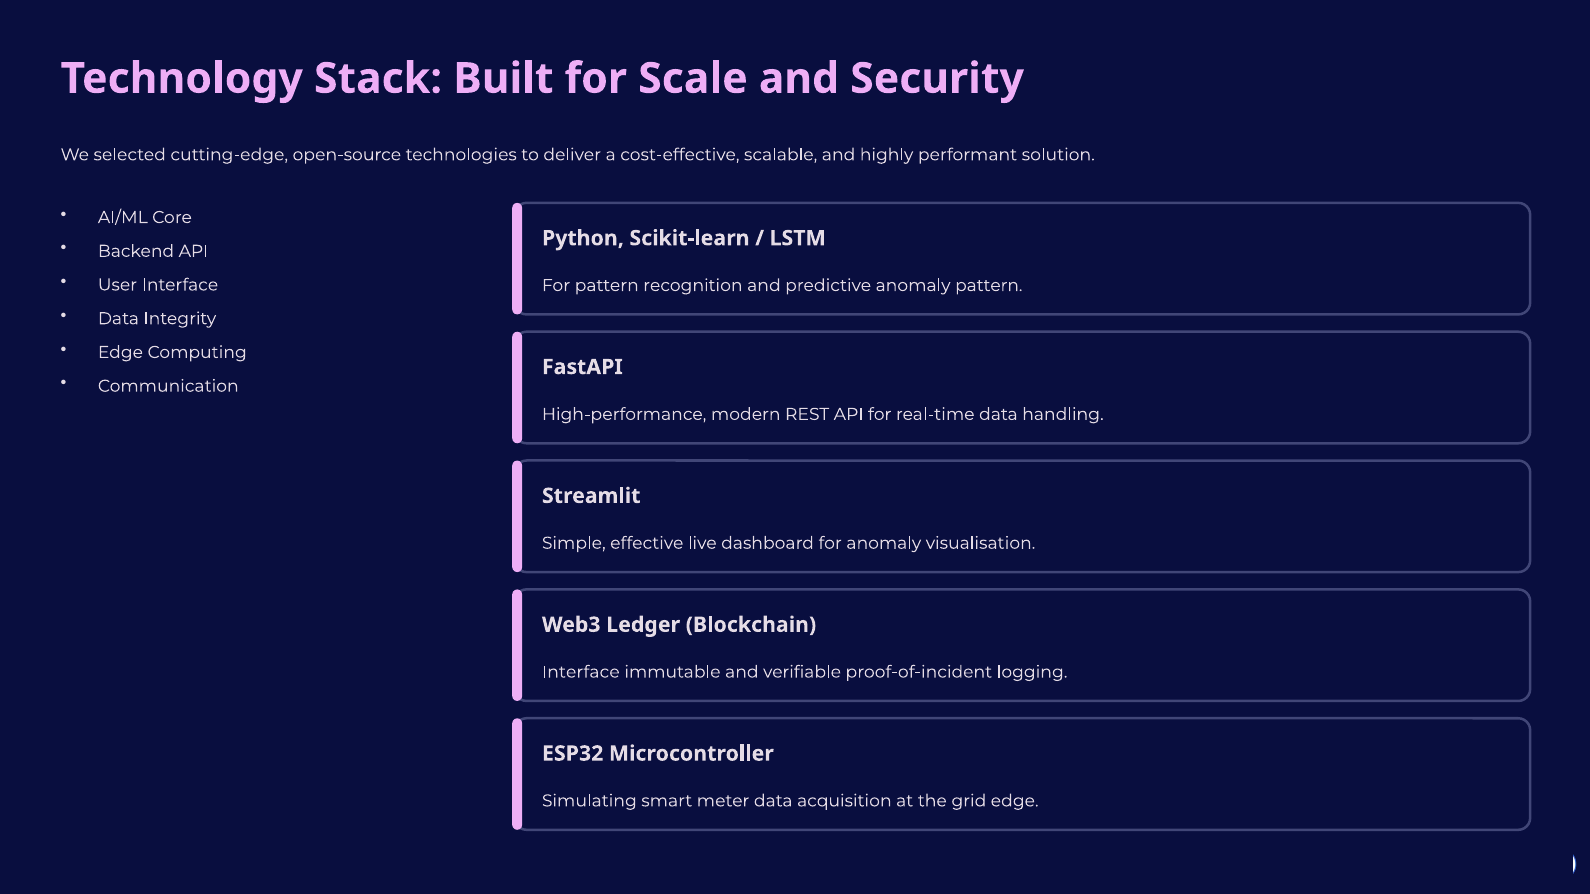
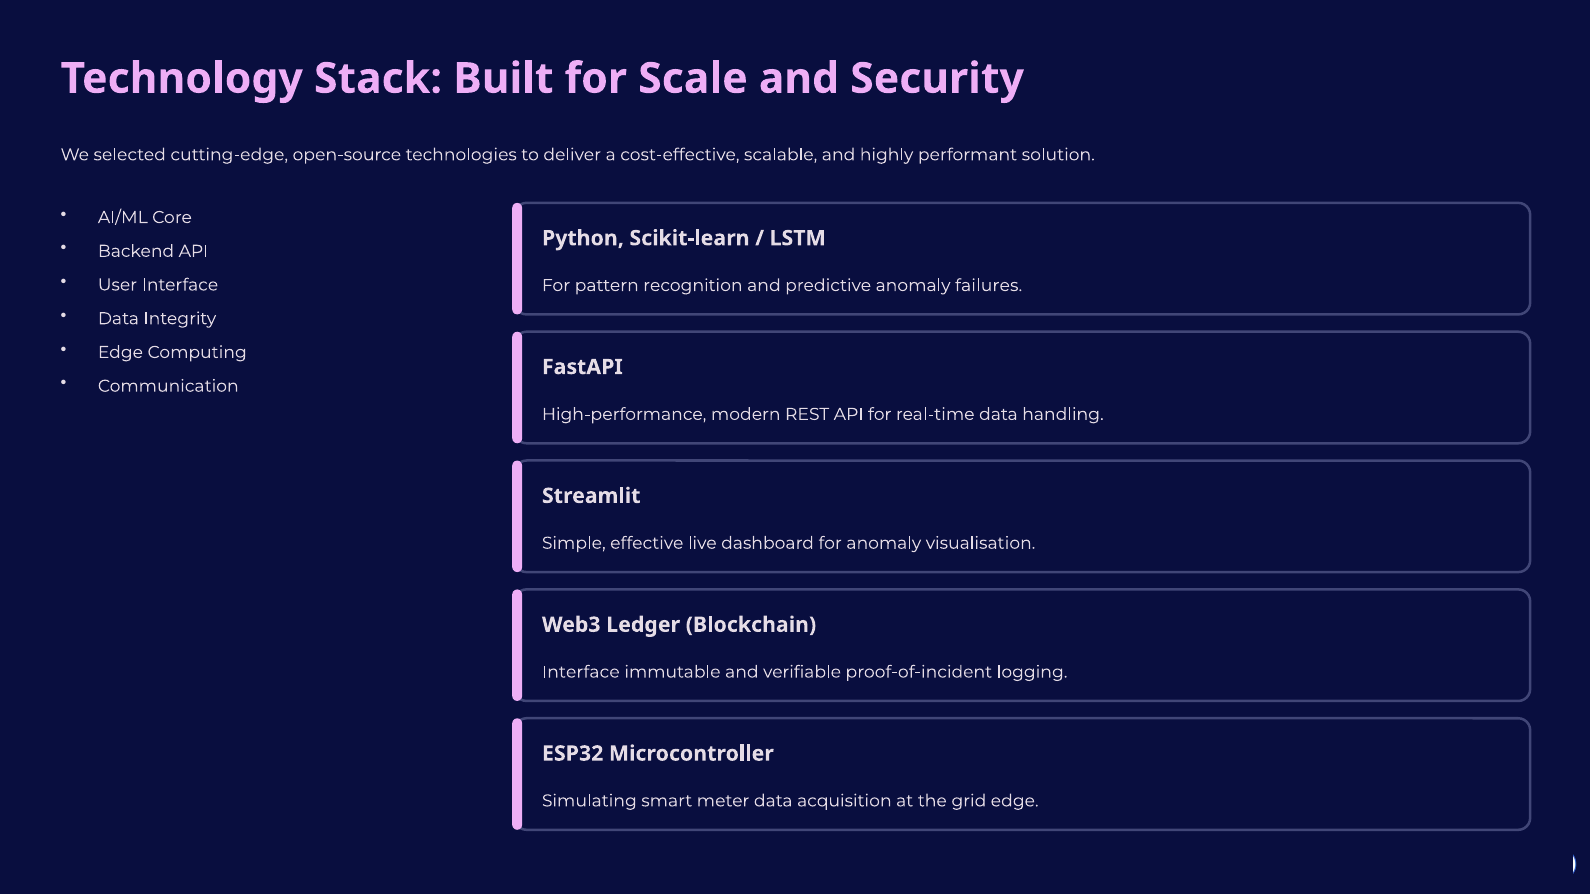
anomaly pattern: pattern -> failures
